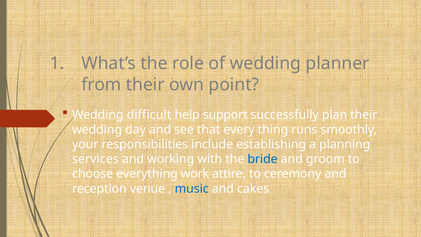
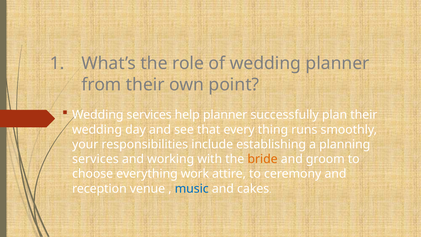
Wedding difficult: difficult -> services
help support: support -> planner
bride colour: blue -> orange
